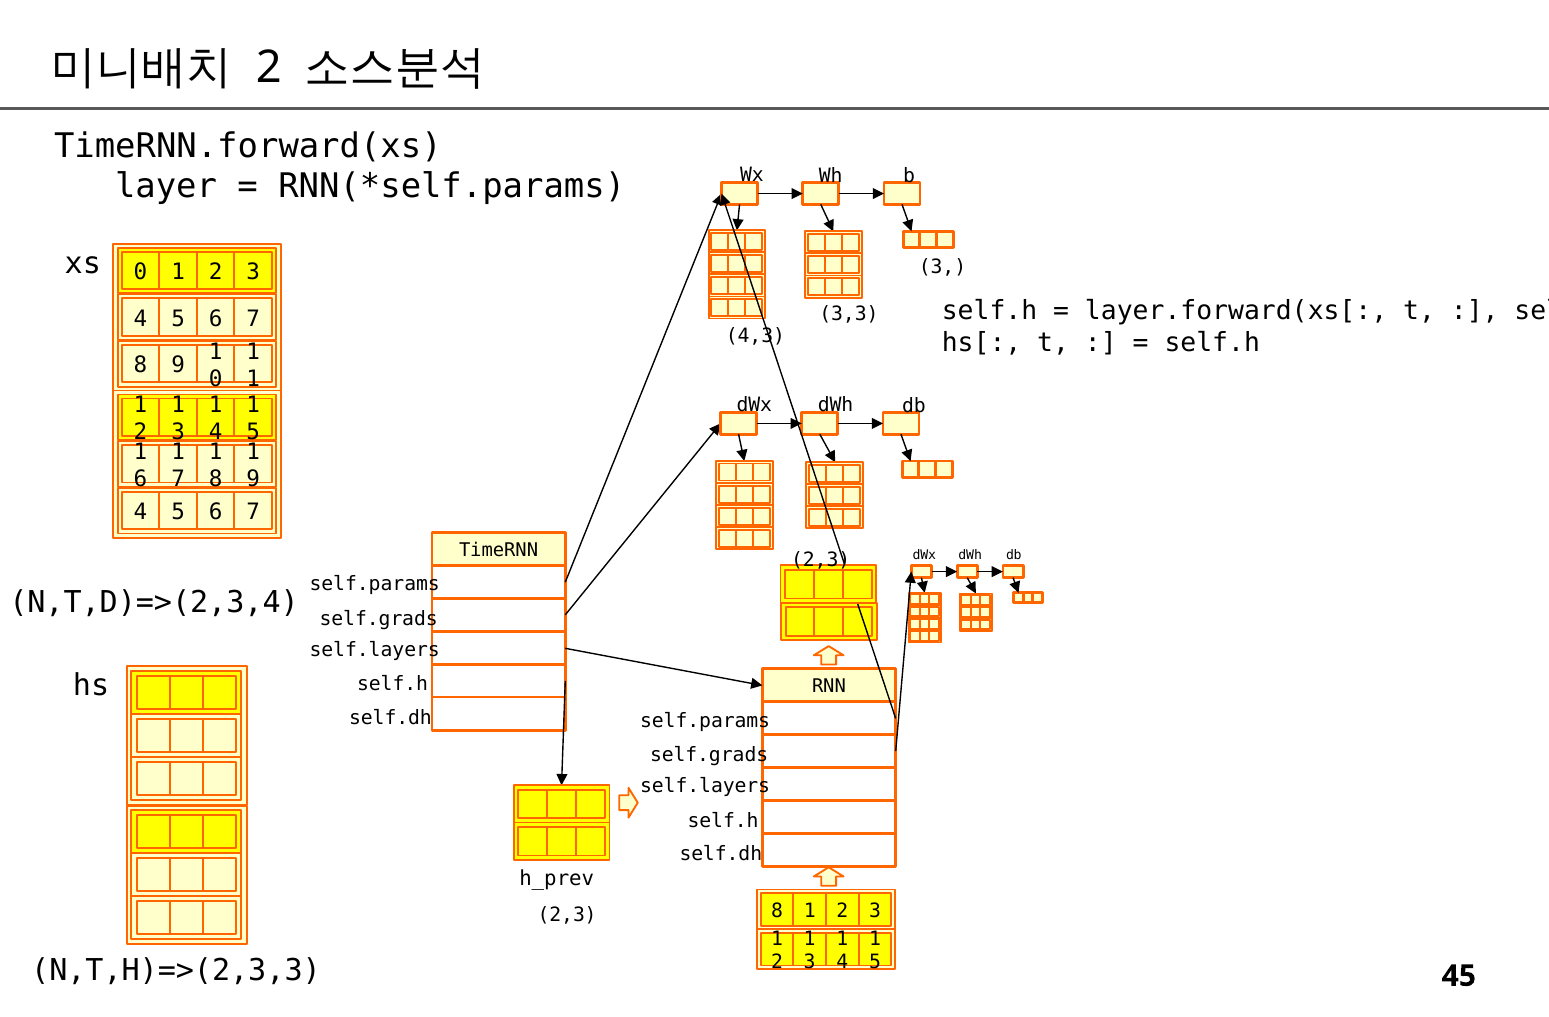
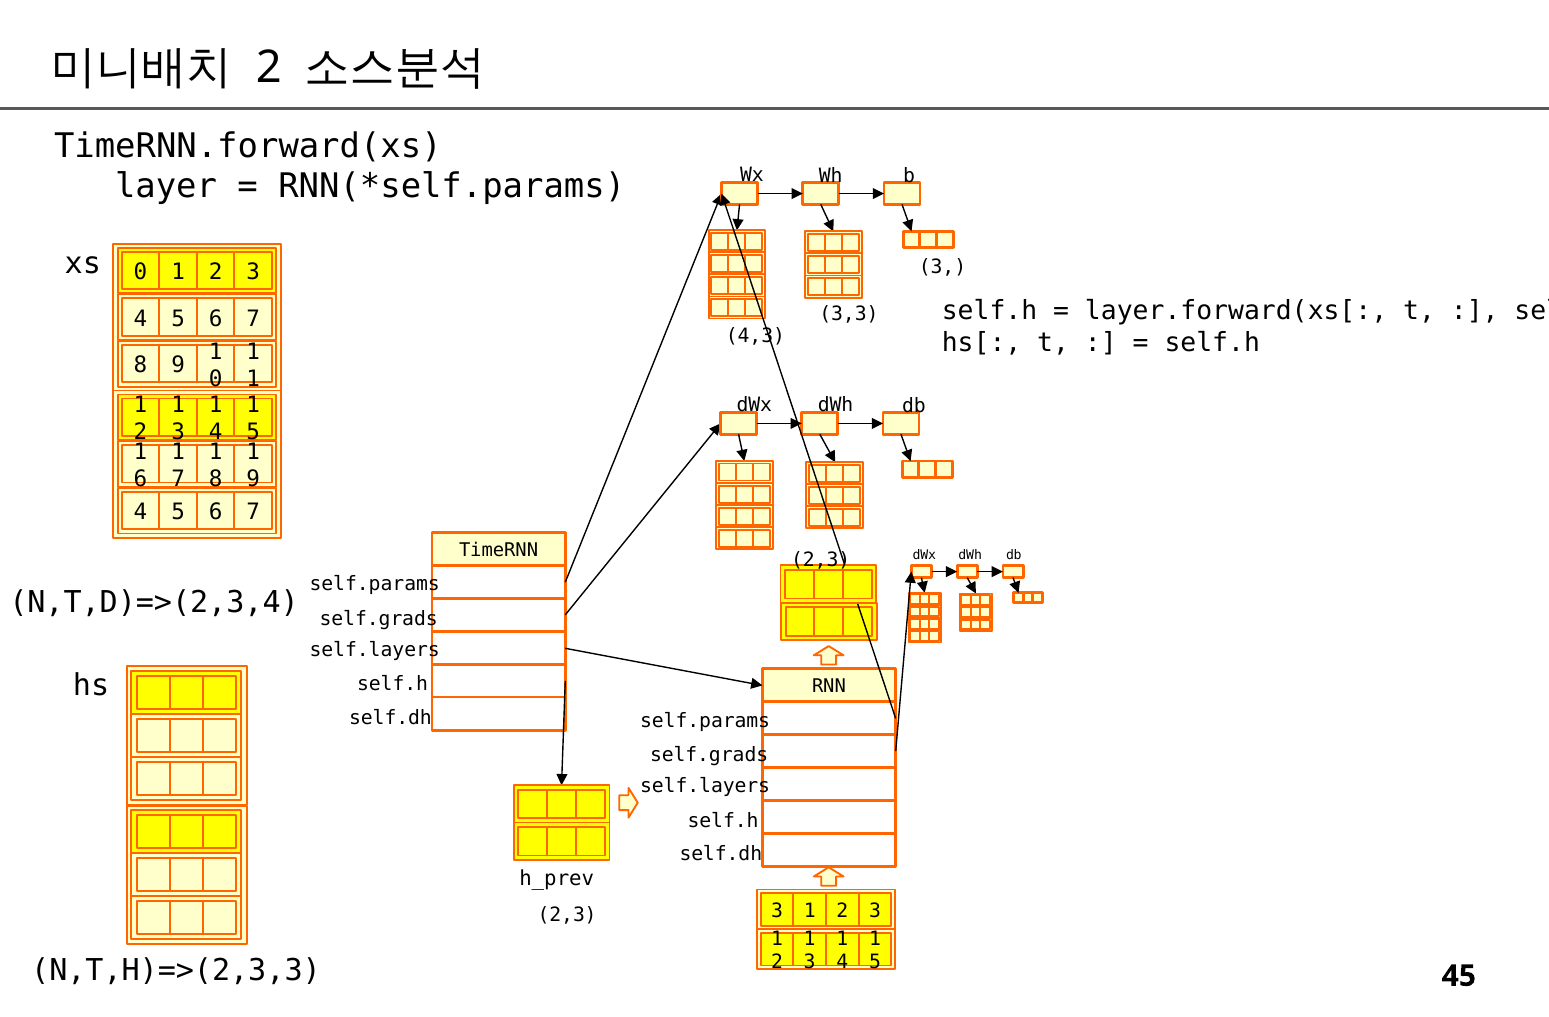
2,3 8: 8 -> 3
